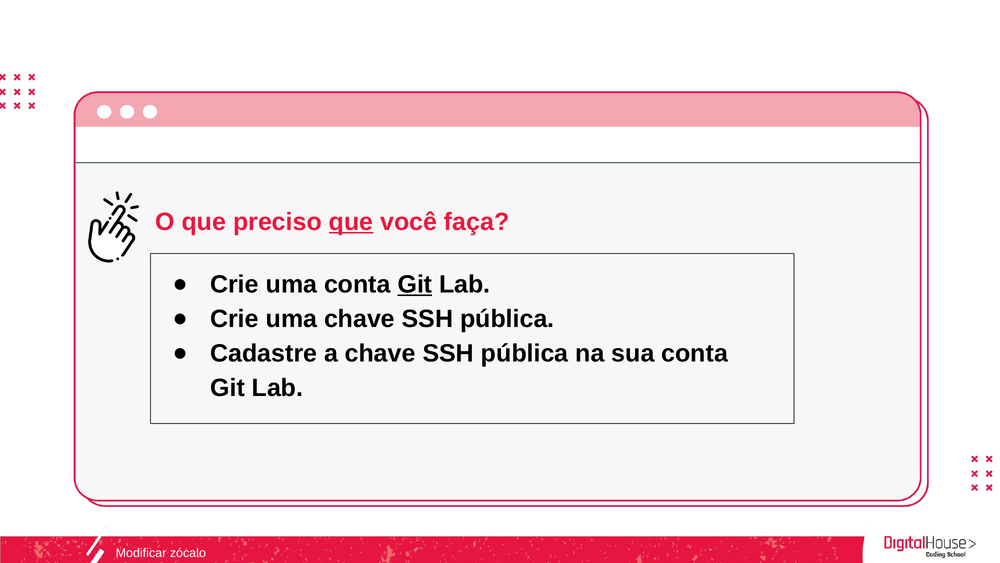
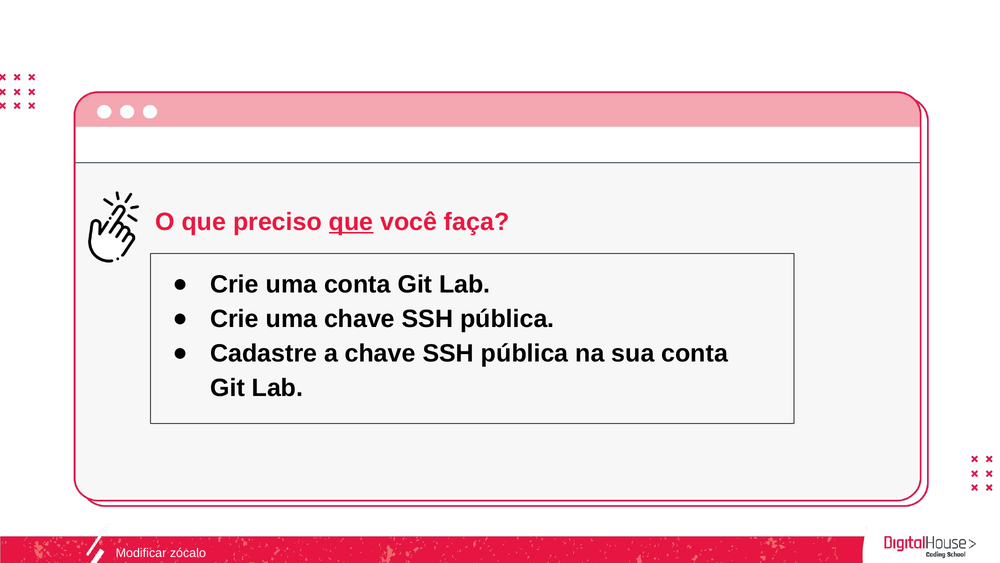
Git at (415, 284) underline: present -> none
